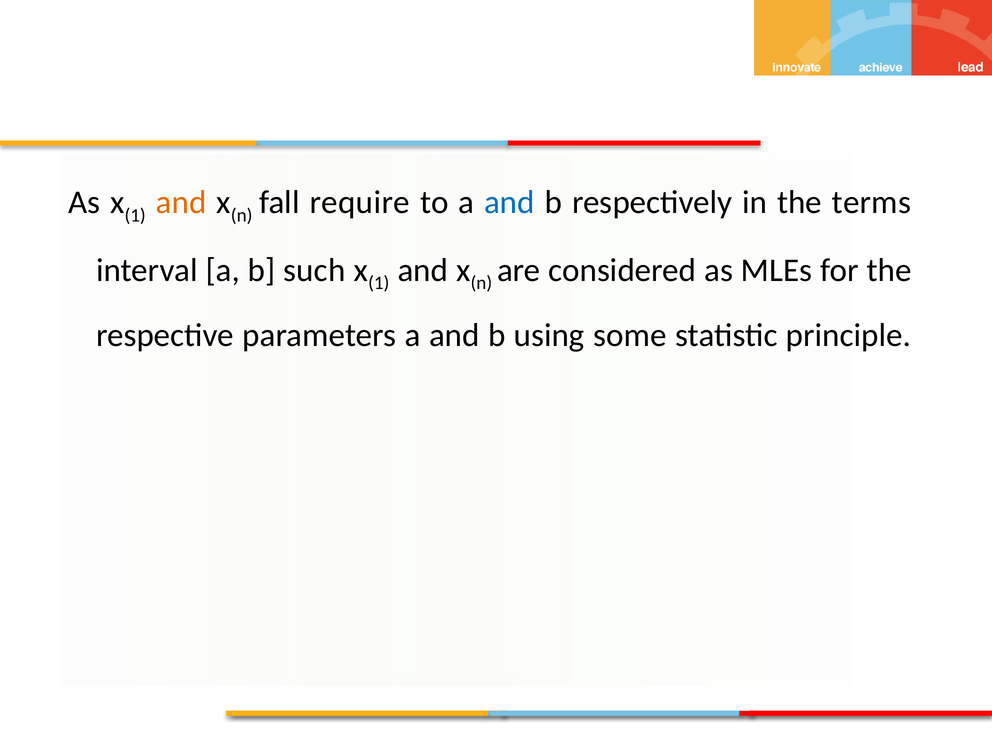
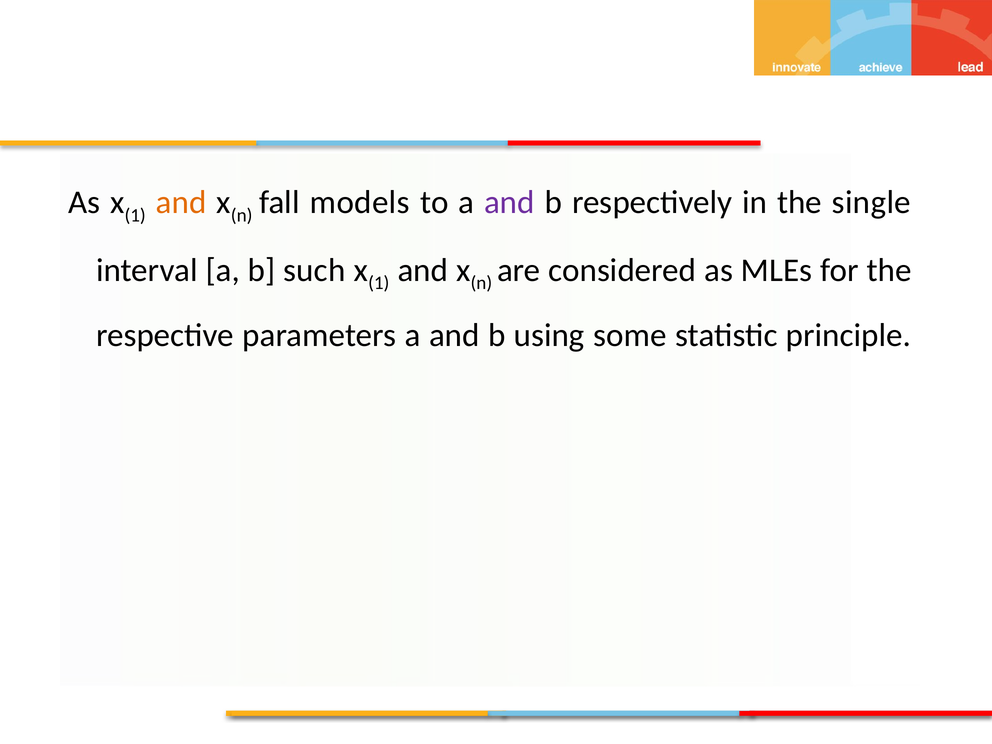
require: require -> models
and at (509, 202) colour: blue -> purple
terms: terms -> single
